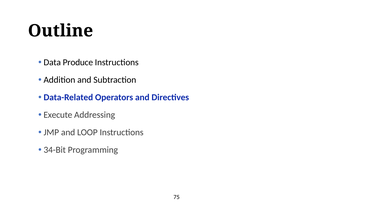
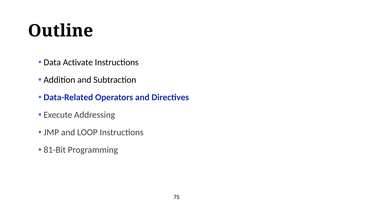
Produce: Produce -> Activate
34-Bit: 34-Bit -> 81-Bit
